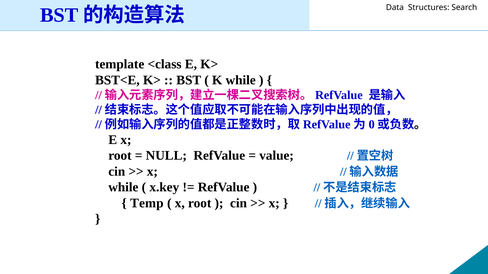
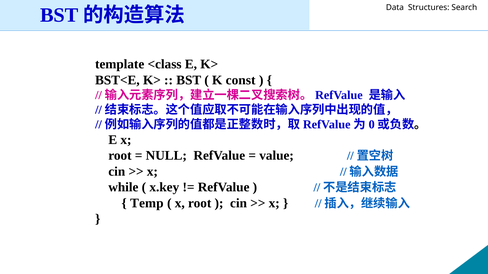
K while: while -> const
